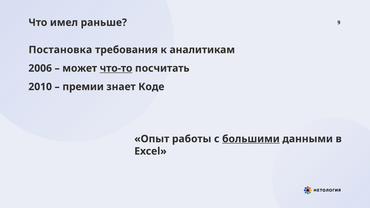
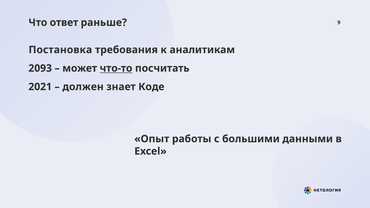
имел: имел -> ответ
2006: 2006 -> 2093
2010: 2010 -> 2021
премии: премии -> должен
большими underline: present -> none
